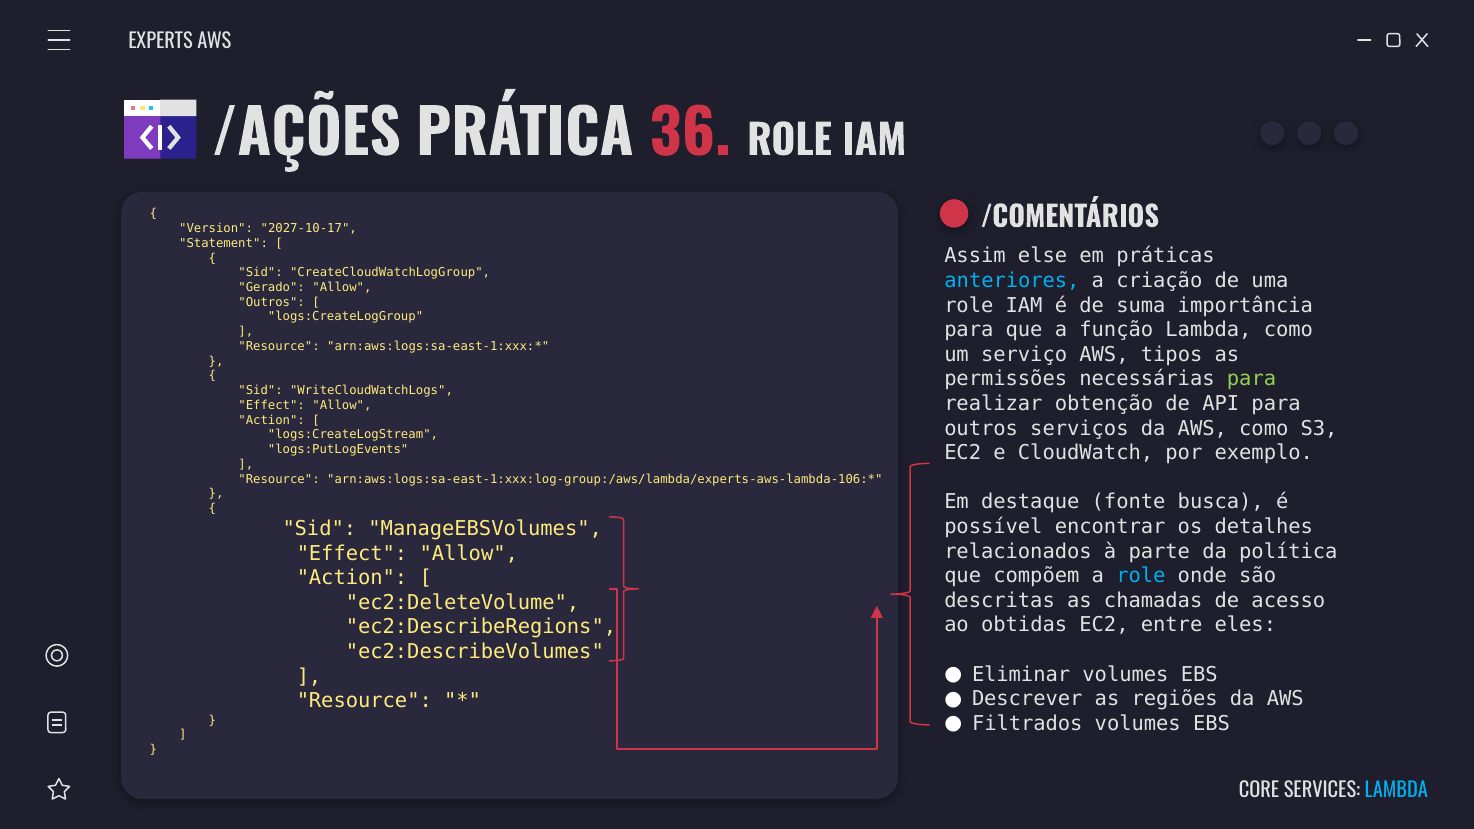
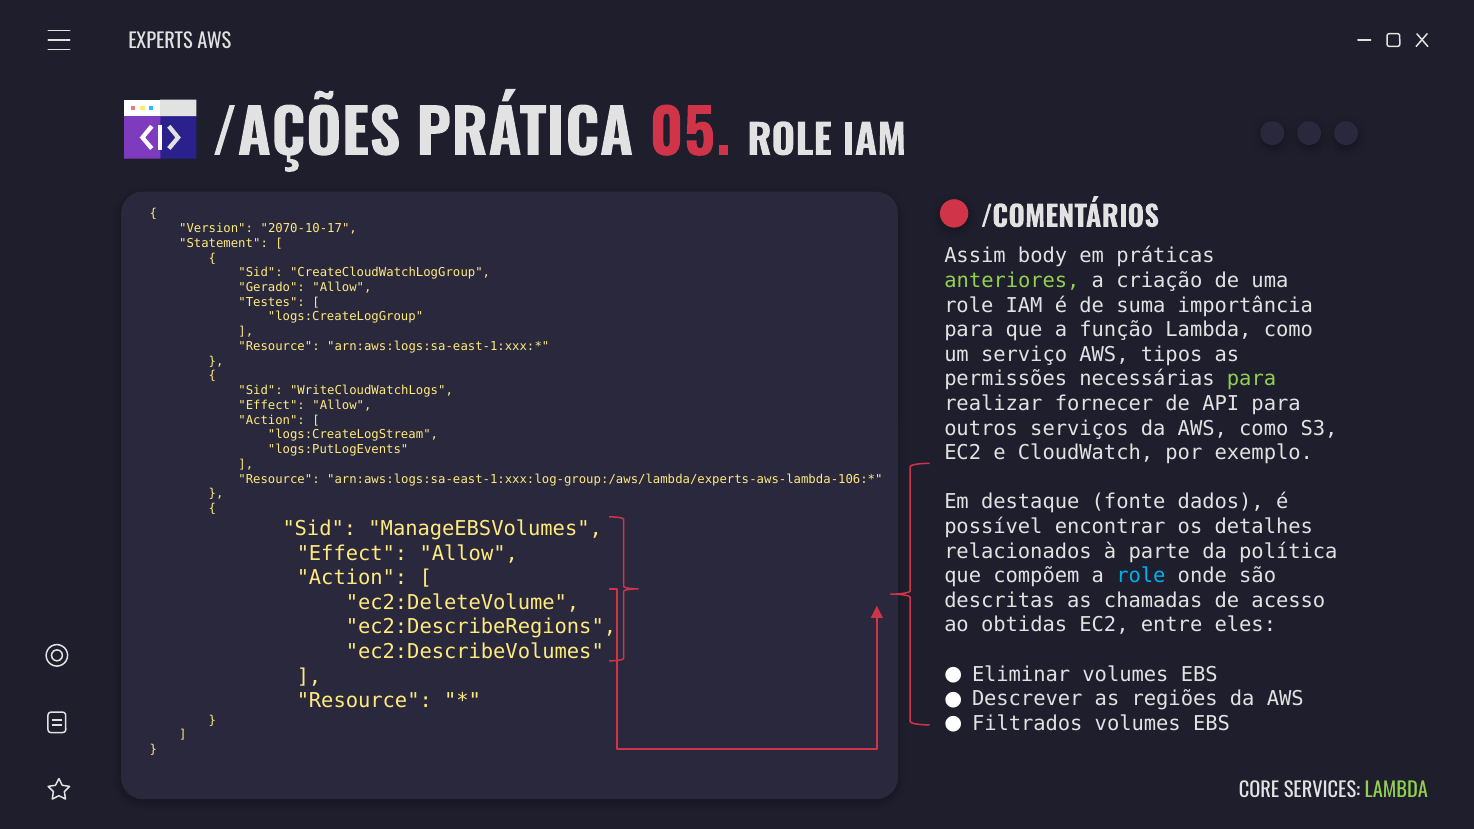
36: 36 -> 05
2027-10-17: 2027-10-17 -> 2070-10-17
else: else -> body
anteriores colour: light blue -> light green
Outros at (272, 302): Outros -> Testes
obtenção: obtenção -> fornecer
busca: busca -> dados
LAMBDA at (1396, 790) colour: light blue -> light green
